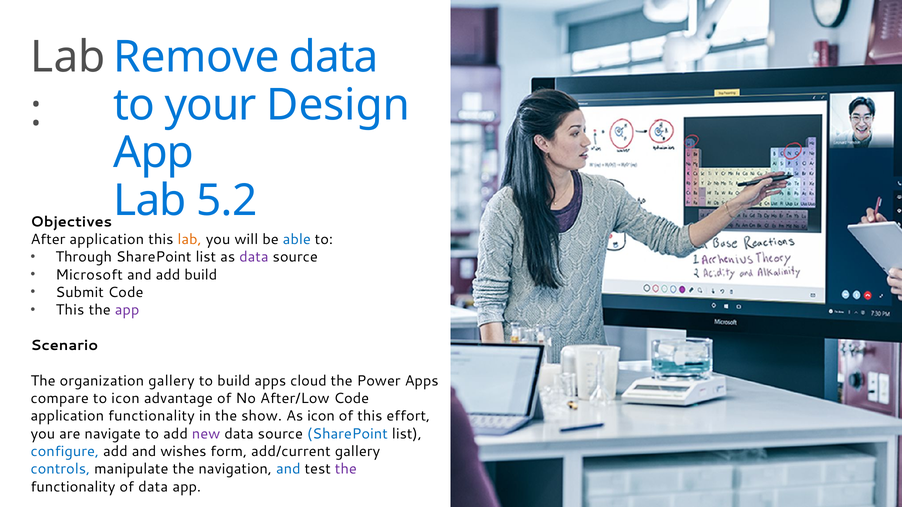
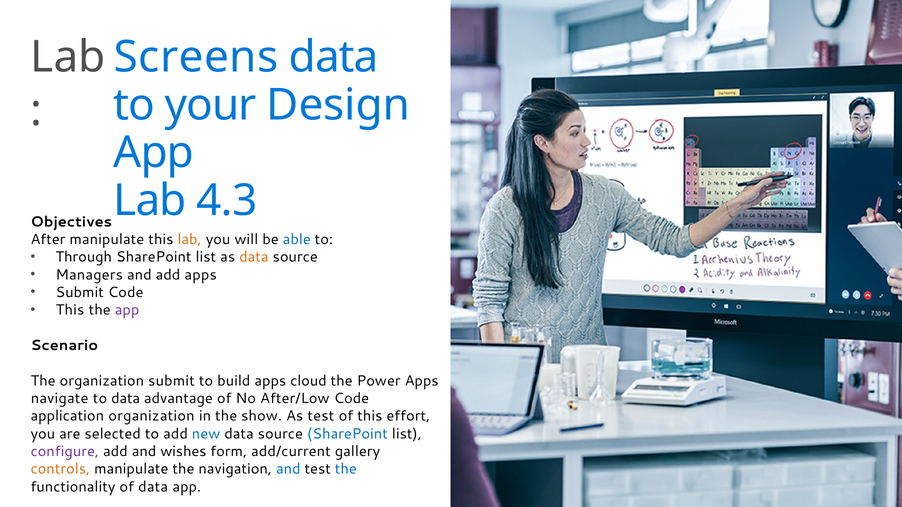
Remove: Remove -> Screens
5.2: 5.2 -> 4.3
After application: application -> manipulate
data at (254, 257) colour: purple -> orange
Microsoft: Microsoft -> Managers
add build: build -> apps
organization gallery: gallery -> submit
compare: compare -> navigate
to icon: icon -> data
application functionality: functionality -> organization
As icon: icon -> test
navigate: navigate -> selected
new colour: purple -> blue
configure colour: blue -> purple
controls colour: blue -> orange
the at (346, 469) colour: purple -> blue
